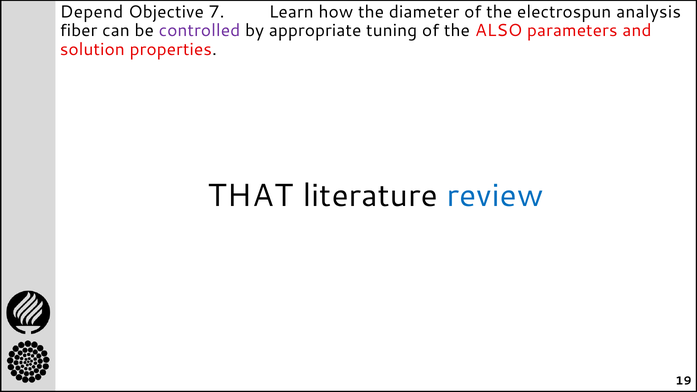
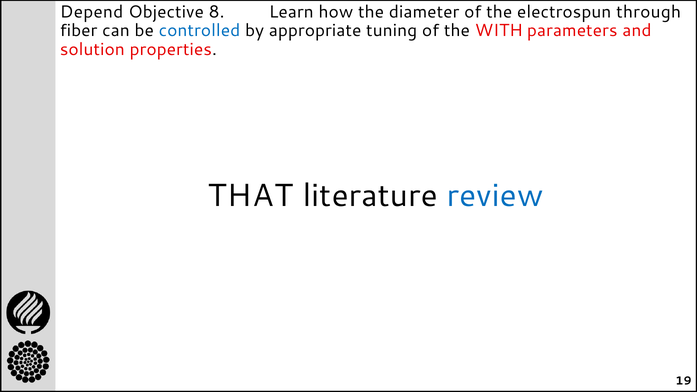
7: 7 -> 8
analysis: analysis -> through
controlled colour: purple -> blue
ALSO: ALSO -> WITH
